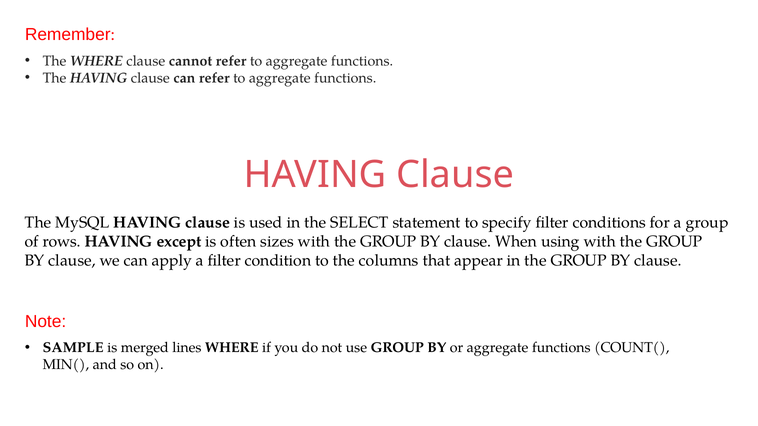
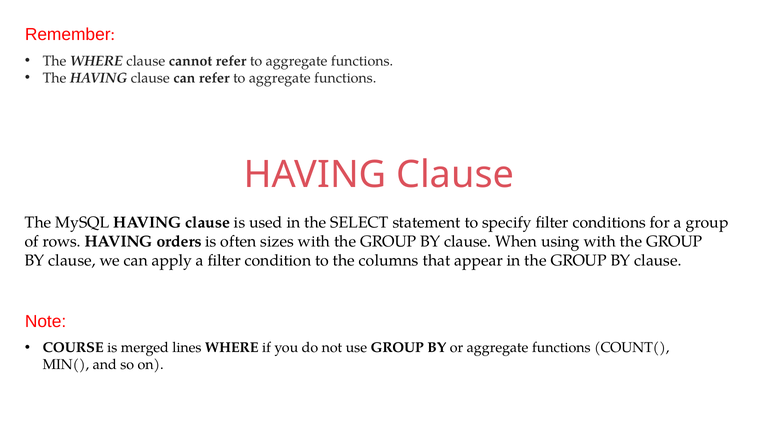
except: except -> orders
SAMPLE: SAMPLE -> COURSE
